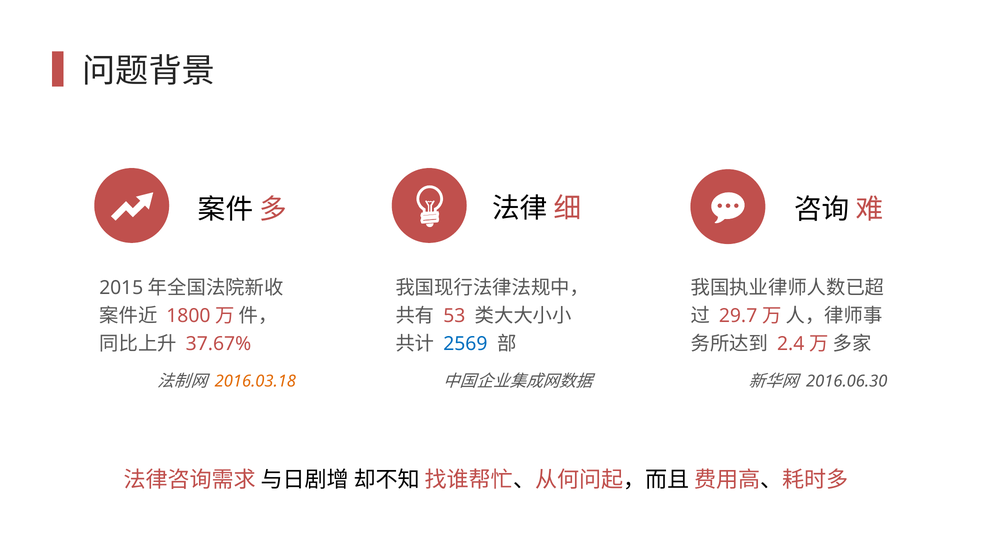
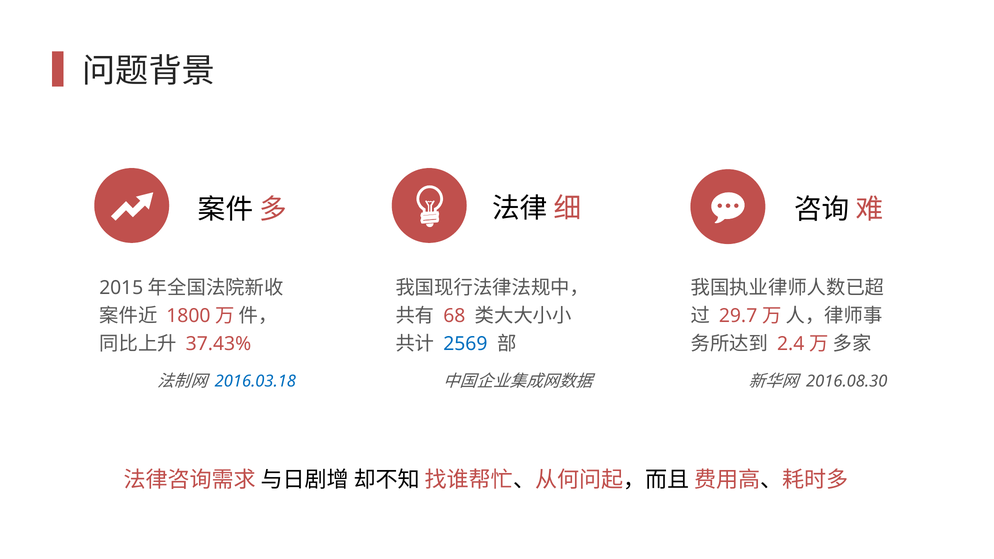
53: 53 -> 68
37.67%: 37.67% -> 37.43%
2016.03.18 colour: orange -> blue
2016.06.30: 2016.06.30 -> 2016.08.30
